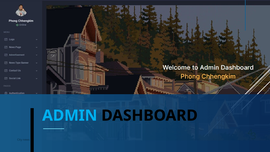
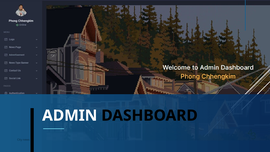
ADMIN colour: light blue -> white
